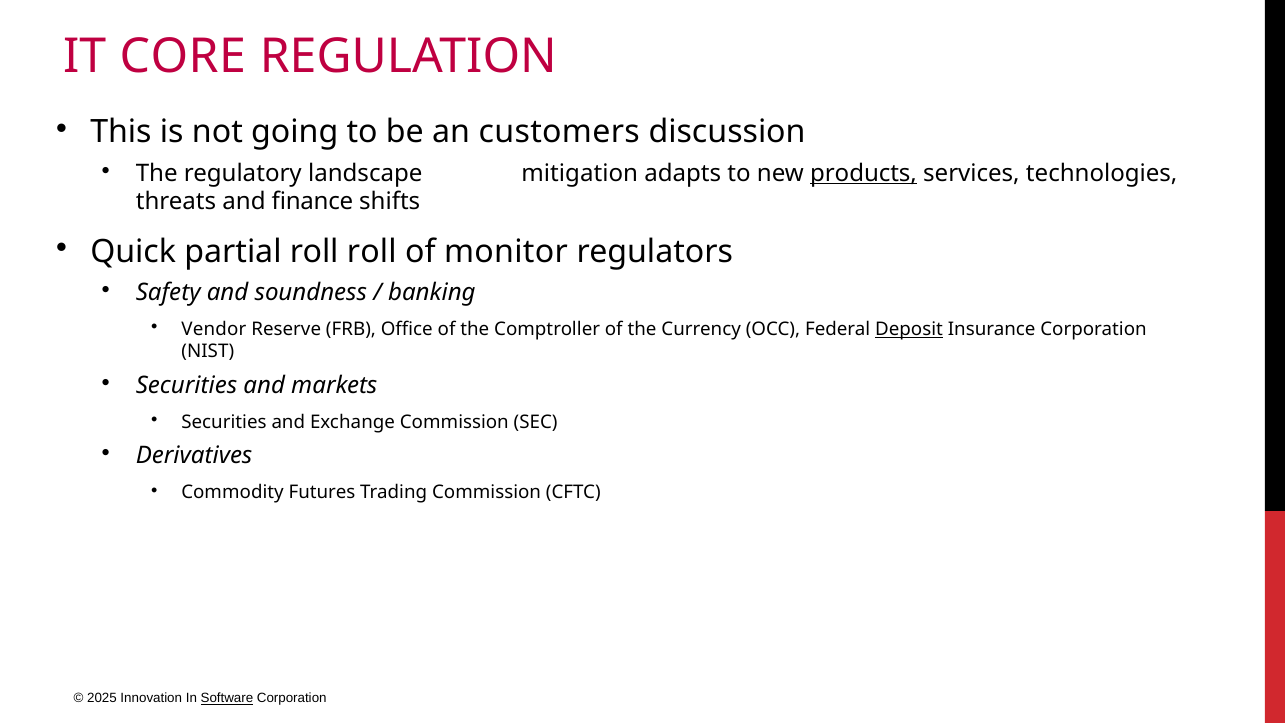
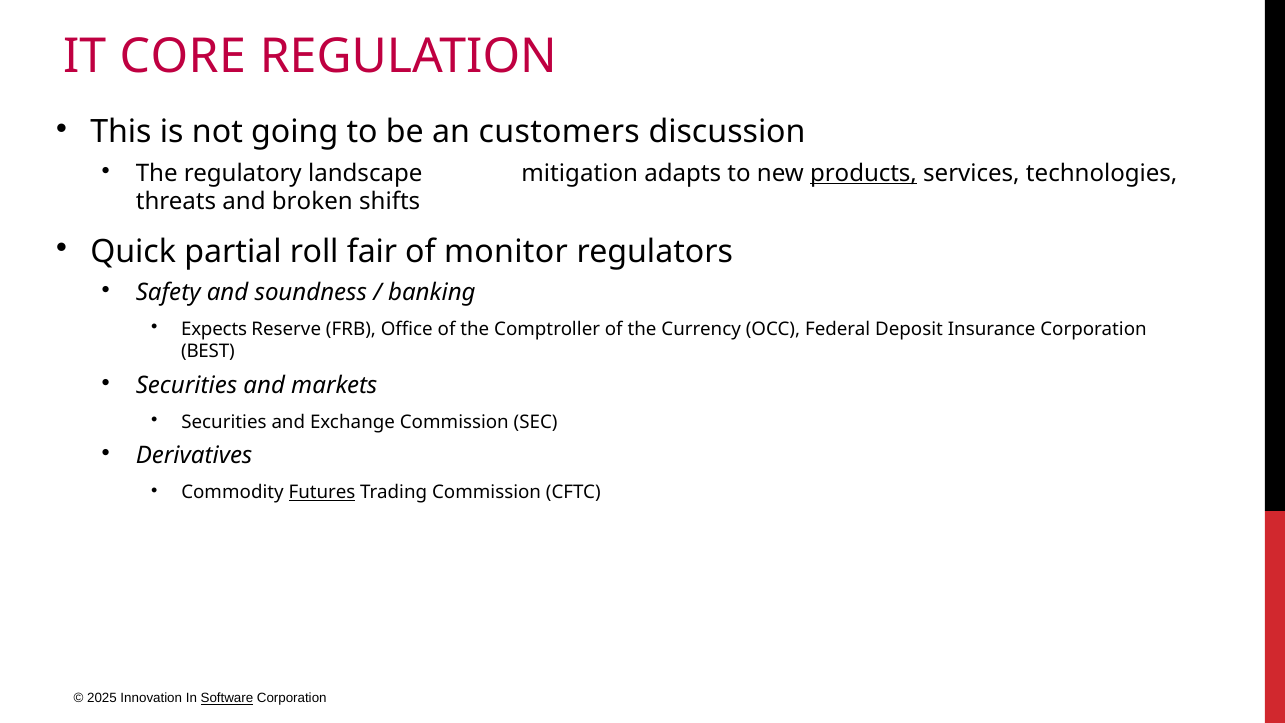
finance: finance -> broken
roll roll: roll -> fair
Vendor: Vendor -> Expects
Deposit underline: present -> none
NIST: NIST -> BEST
Futures underline: none -> present
